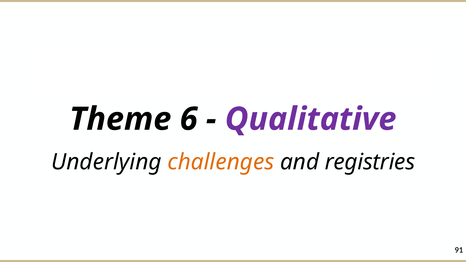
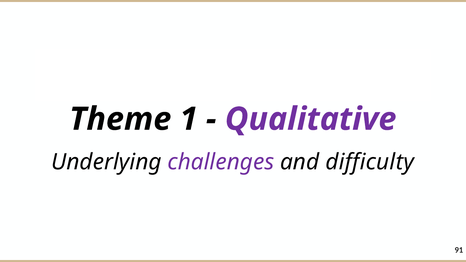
6: 6 -> 1
challenges colour: orange -> purple
registries: registries -> difficulty
